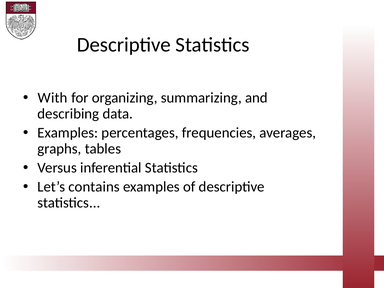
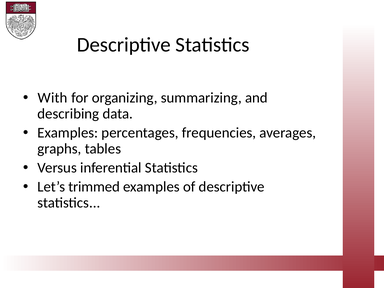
contains: contains -> trimmed
